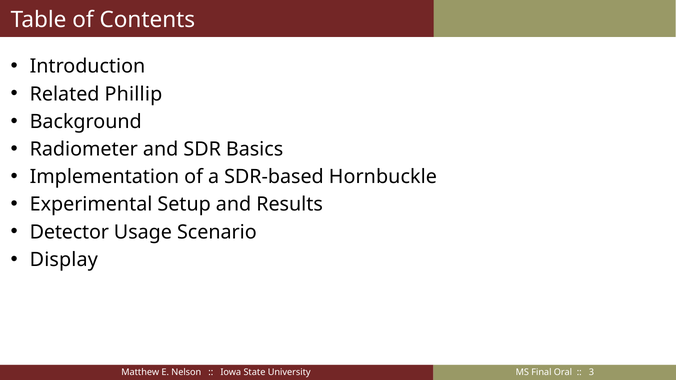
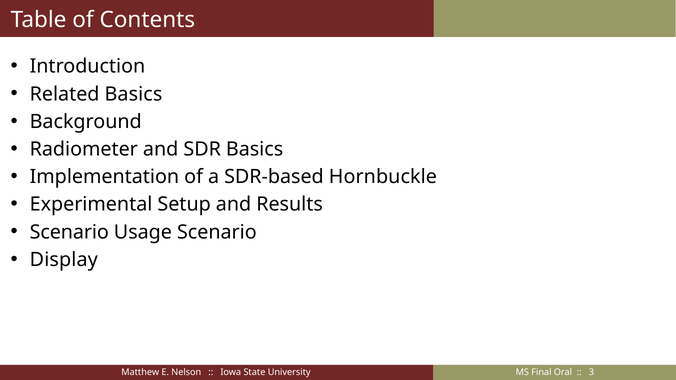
Related Phillip: Phillip -> Basics
Detector at (69, 232): Detector -> Scenario
